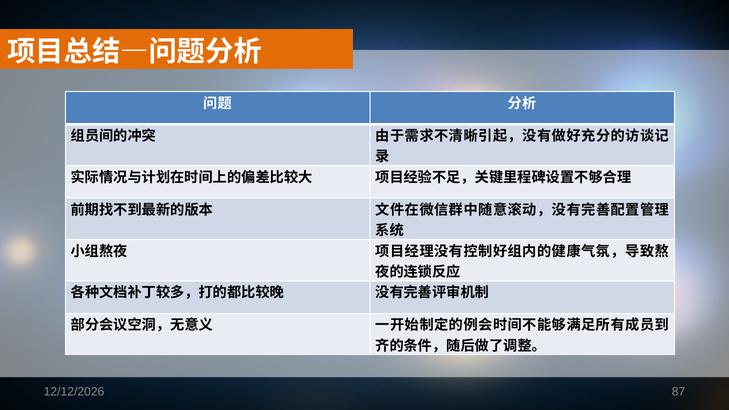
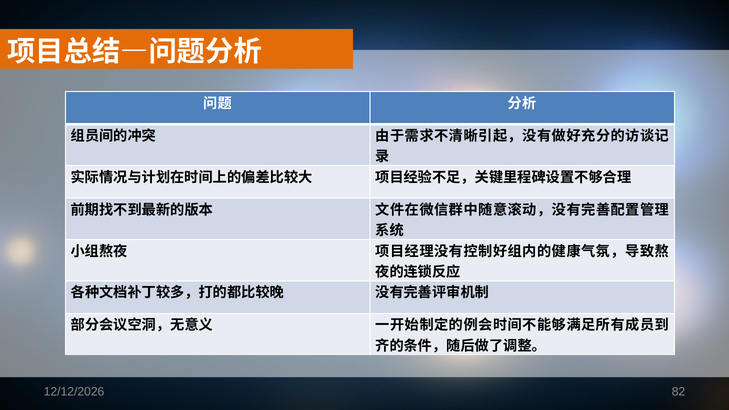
87: 87 -> 82
